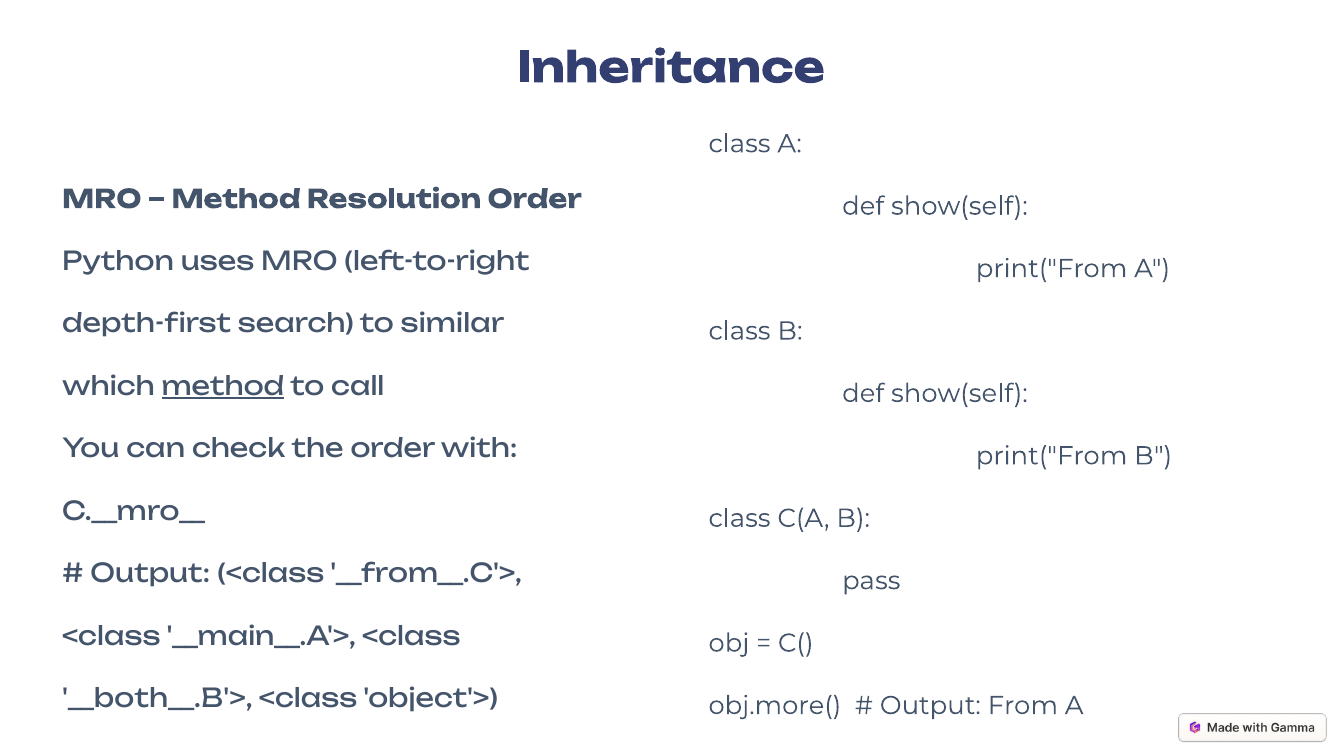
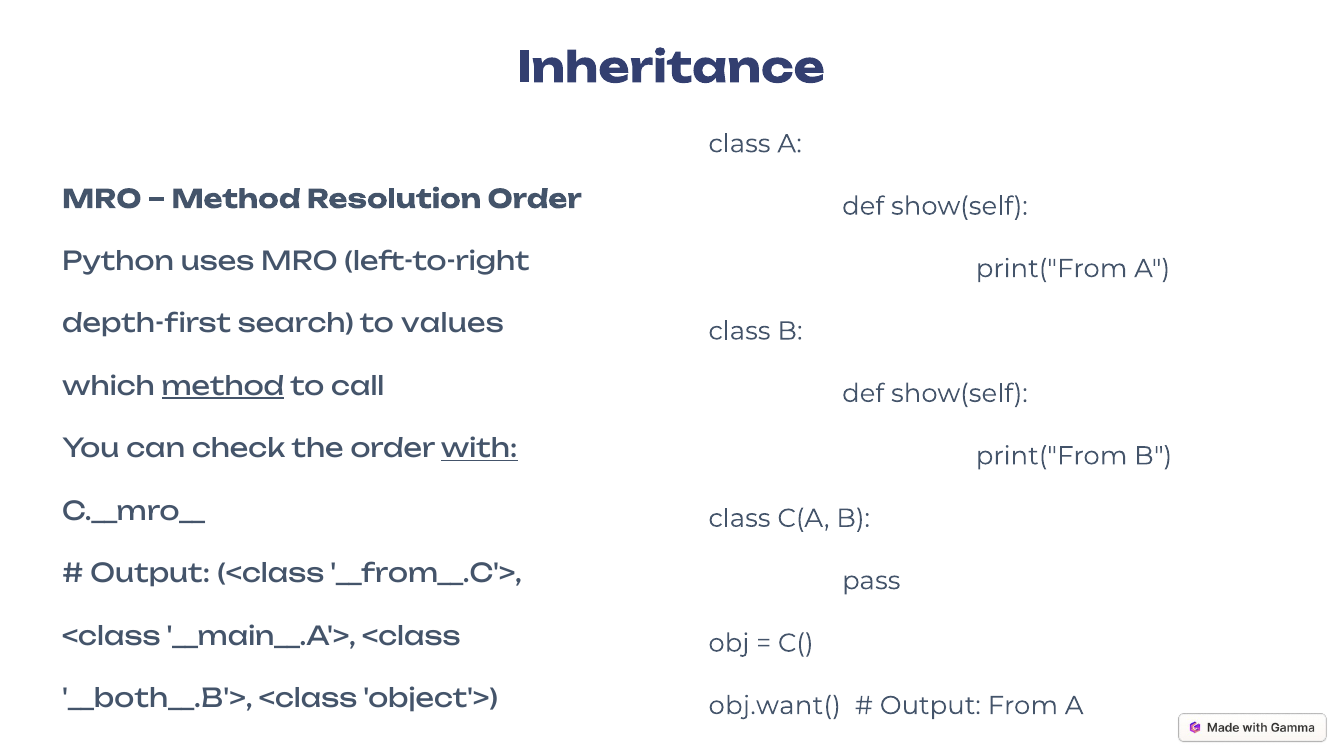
similar: similar -> values
with underline: none -> present
obj.more(: obj.more( -> obj.want(
